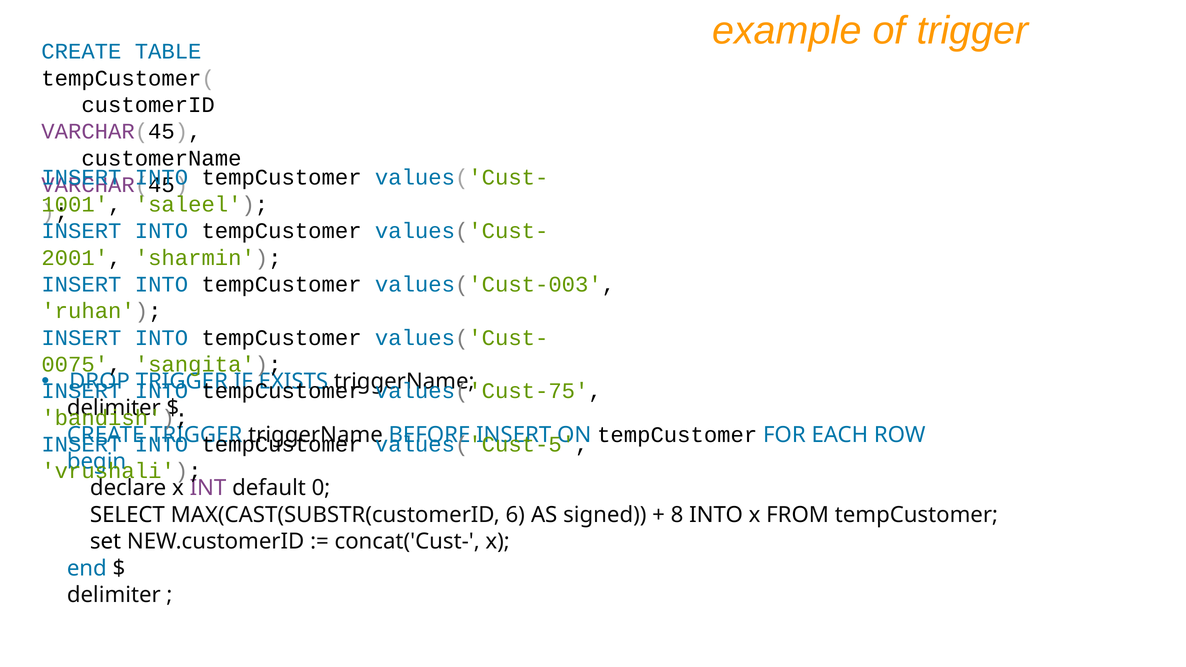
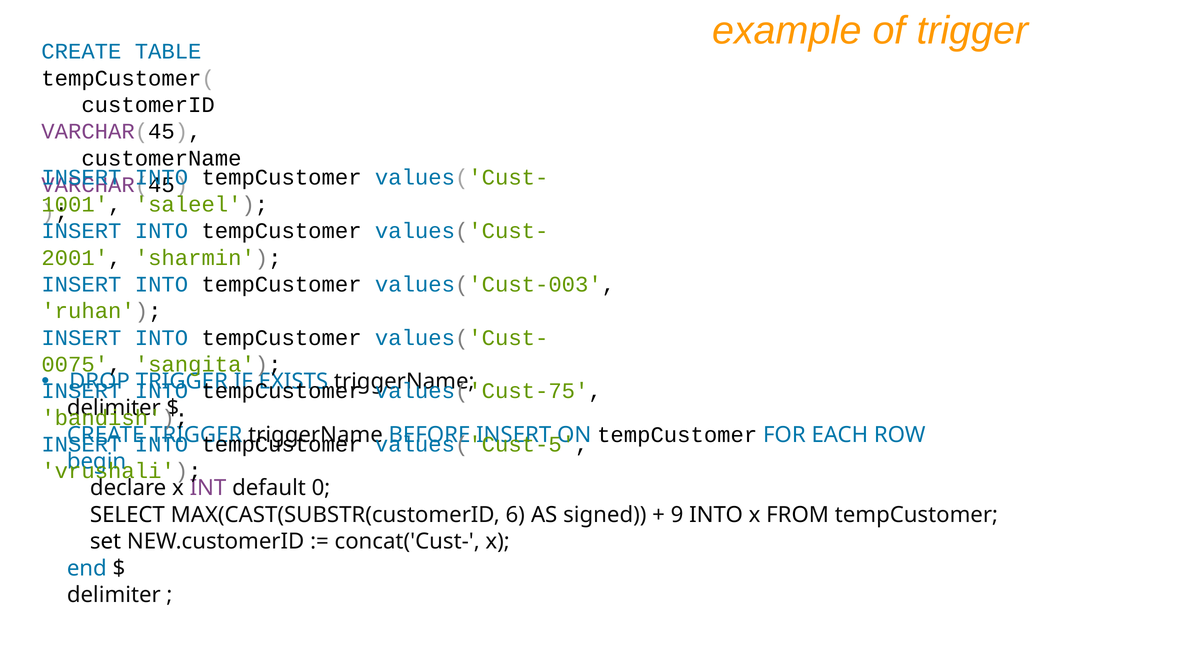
8: 8 -> 9
